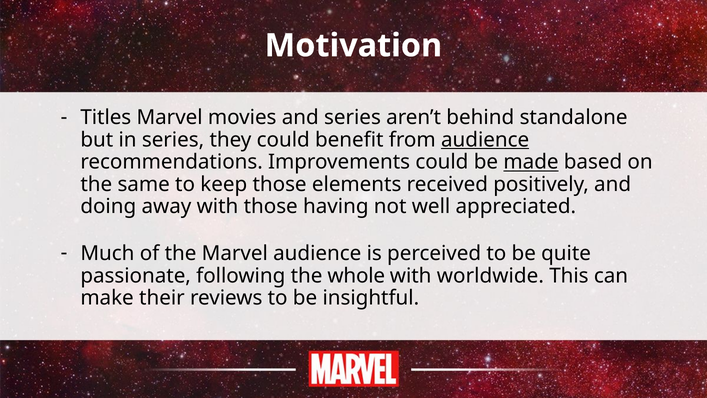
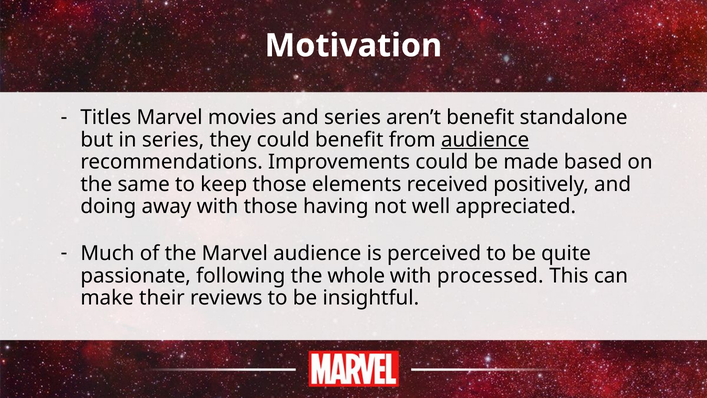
aren’t behind: behind -> benefit
made underline: present -> none
worldwide: worldwide -> processed
